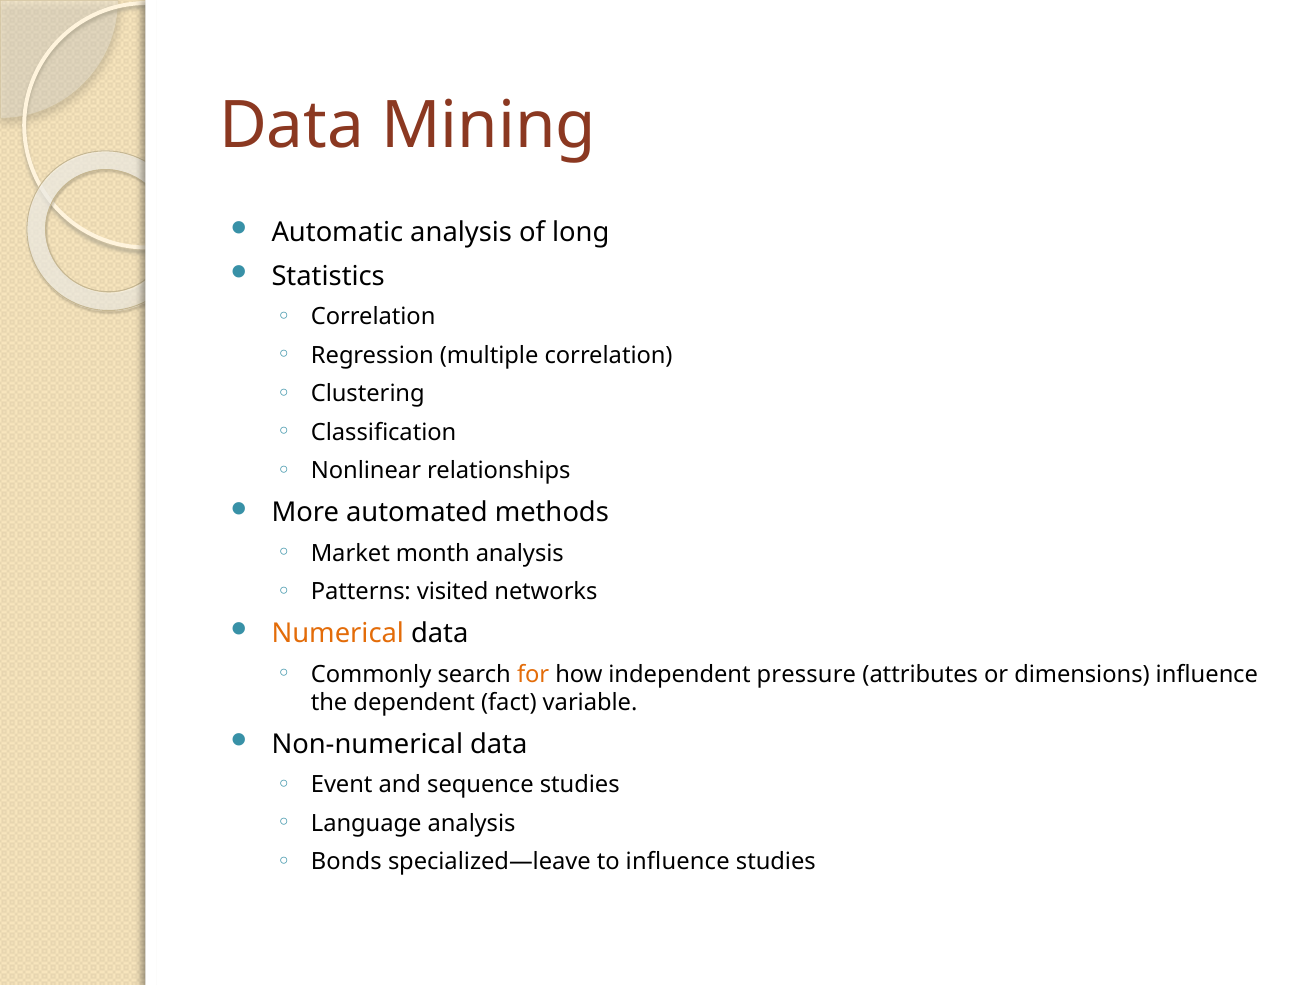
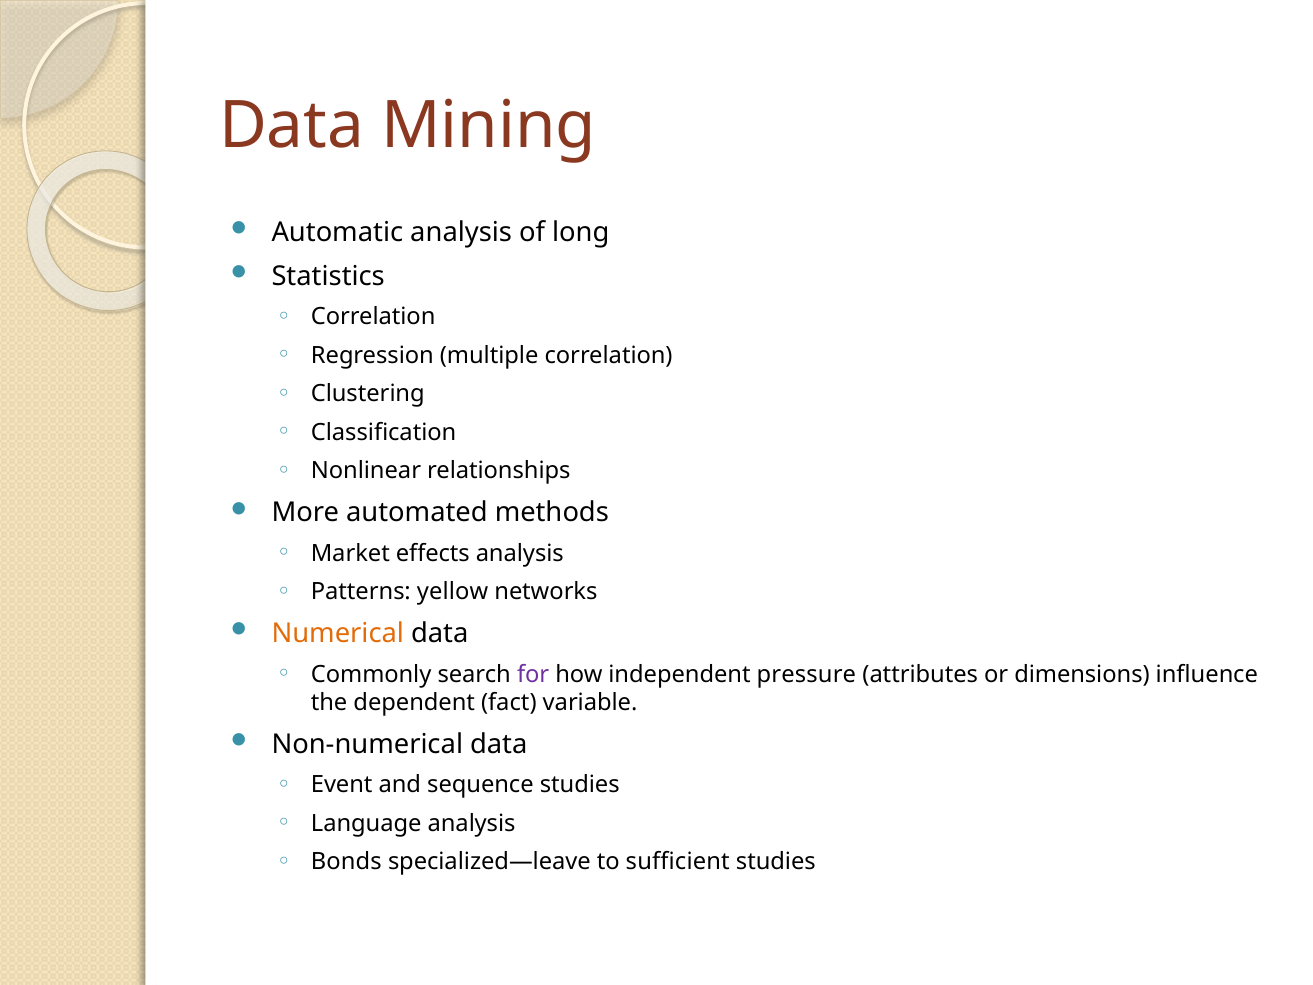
month: month -> effects
visited: visited -> yellow
for colour: orange -> purple
to influence: influence -> sufficient
